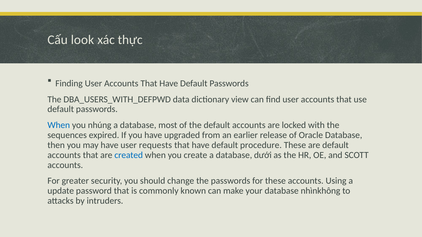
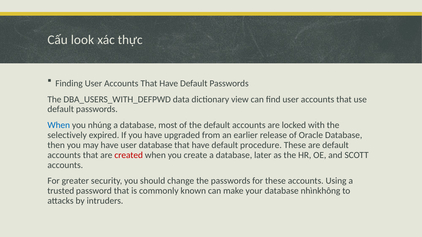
sequences: sequences -> selectively
user requests: requests -> database
created colour: blue -> red
dưới: dưới -> later
update: update -> trusted
